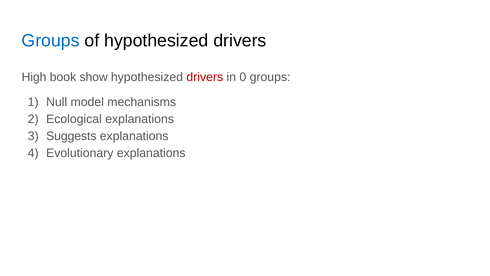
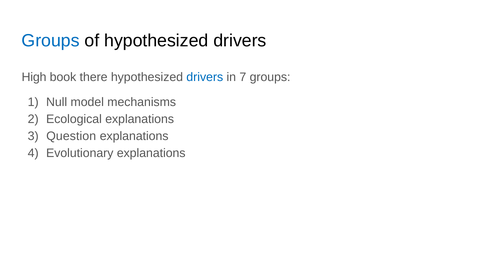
show: show -> there
drivers at (205, 77) colour: red -> blue
0: 0 -> 7
Suggests: Suggests -> Question
